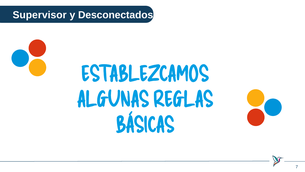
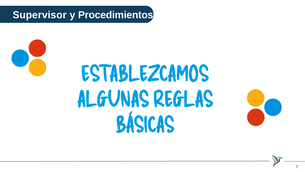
Desconectados: Desconectados -> Procedimientos
